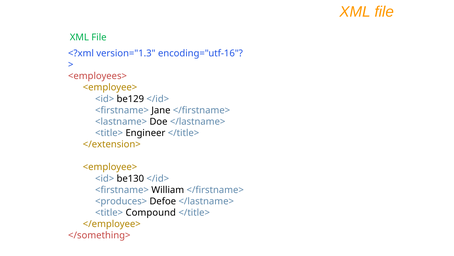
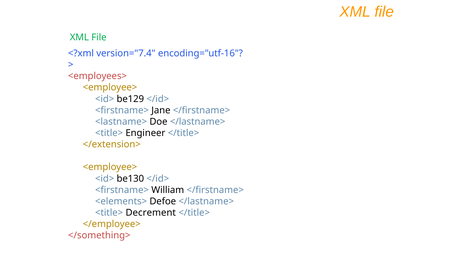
version="1.3: version="1.3 -> version="7.4
<produces>: <produces> -> <elements>
Compound: Compound -> Decrement
